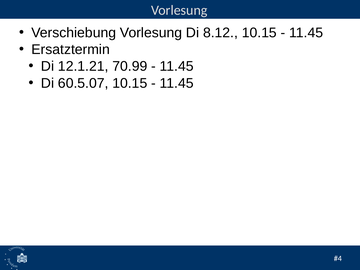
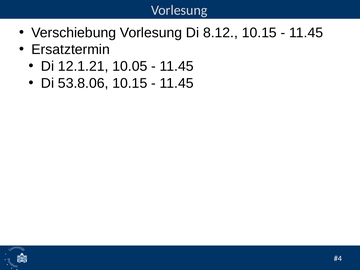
70.99: 70.99 -> 10.05
60.5.07: 60.5.07 -> 53.8.06
